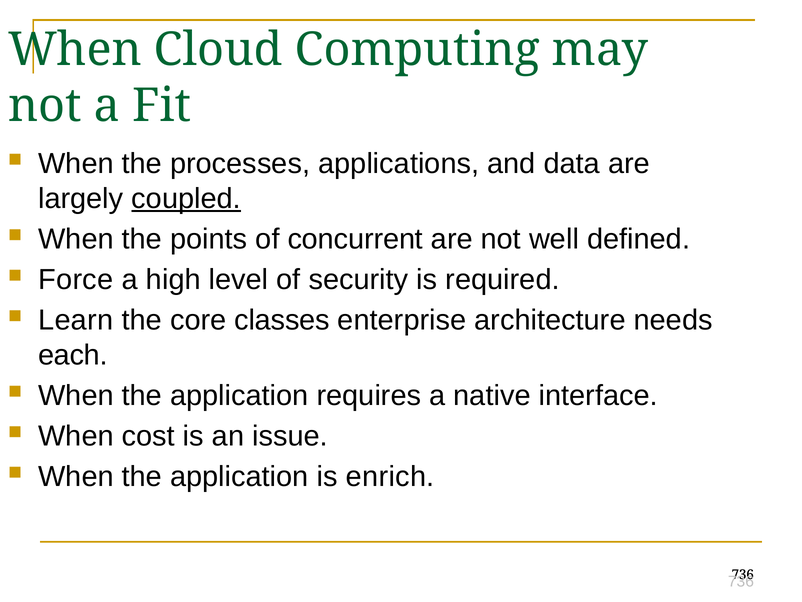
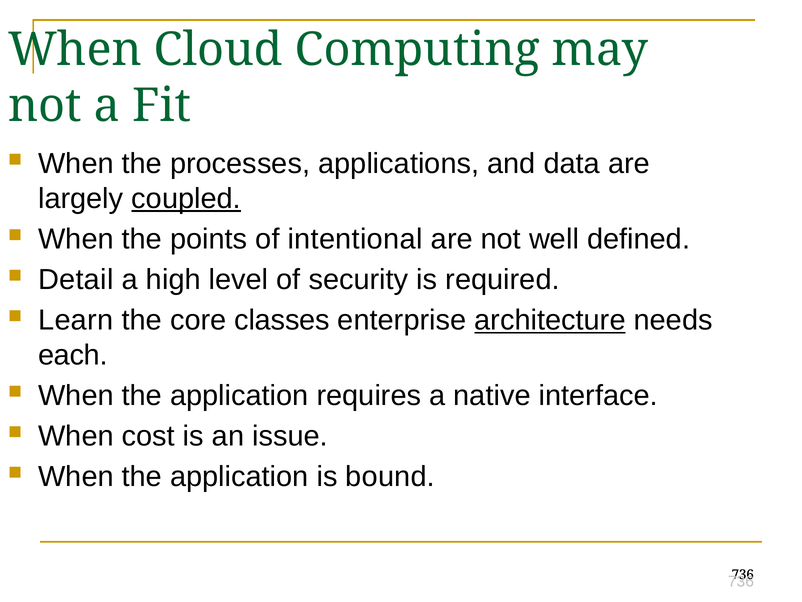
concurrent: concurrent -> intentional
Force: Force -> Detail
architecture underline: none -> present
enrich: enrich -> bound
